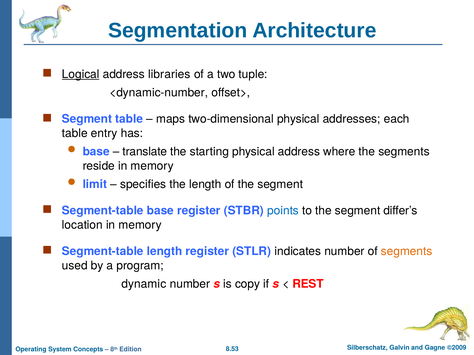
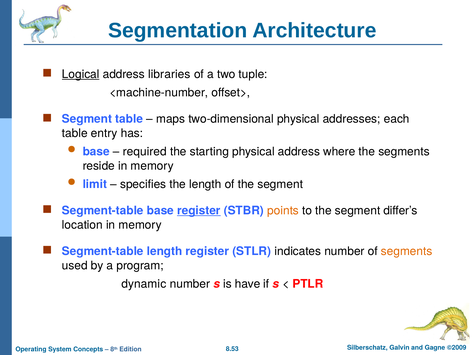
<dynamic-number: <dynamic-number -> <machine-number
translate: translate -> required
register at (199, 211) underline: none -> present
points colour: blue -> orange
copy: copy -> have
REST: REST -> PTLR
